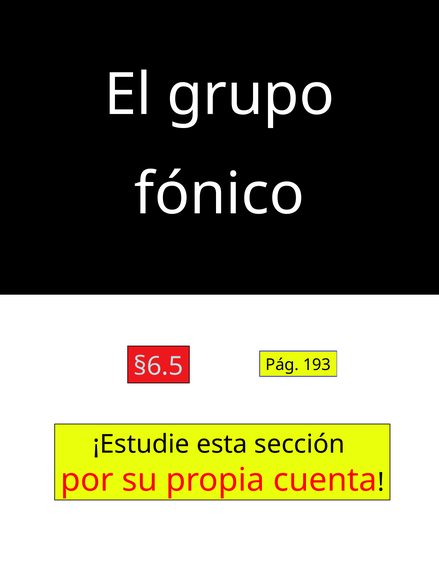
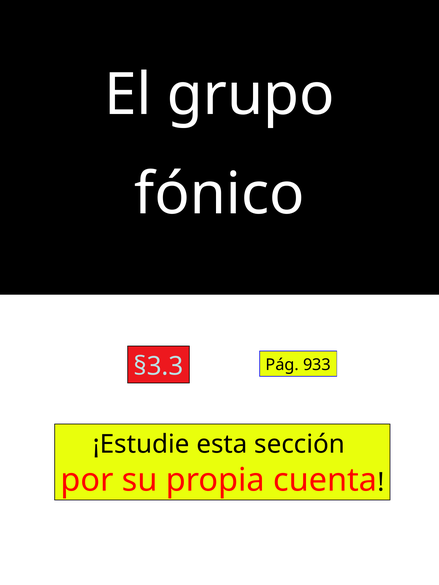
§6.5: §6.5 -> §3.3
193: 193 -> 933
